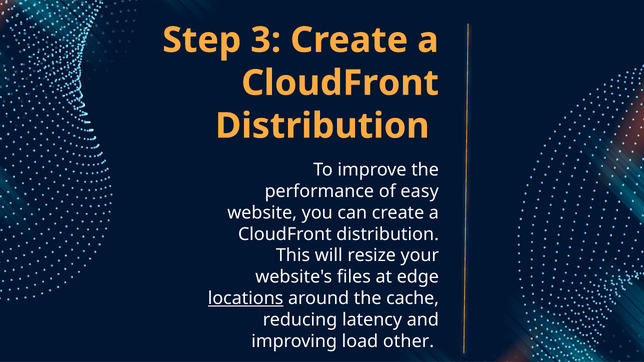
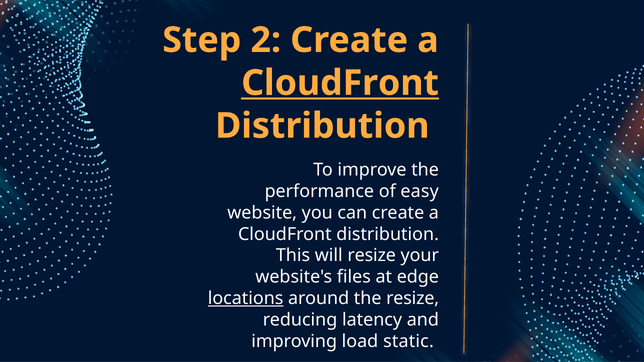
3: 3 -> 2
CloudFront at (340, 83) underline: none -> present
the cache: cache -> resize
other: other -> static
